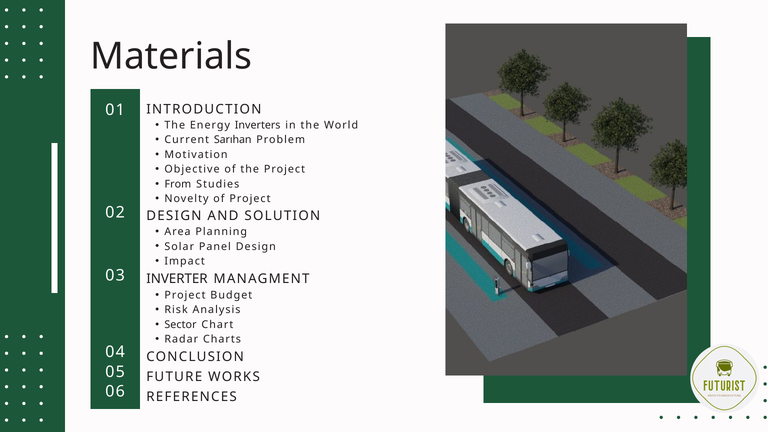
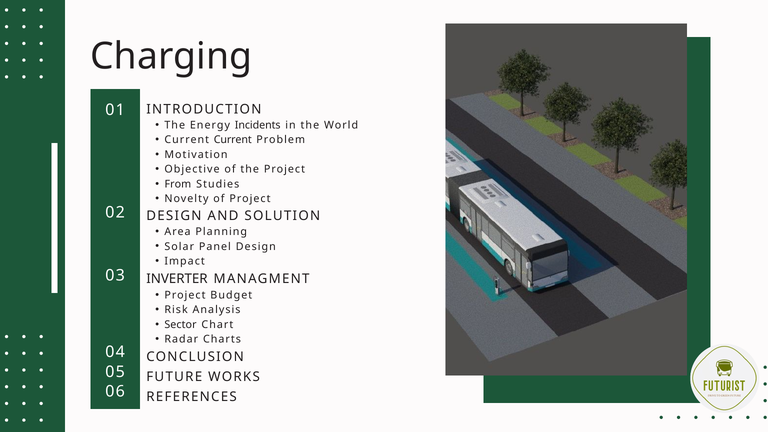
Materials: Materials -> Charging
Inverters: Inverters -> Incidents
Current Sarıhan: Sarıhan -> Current
